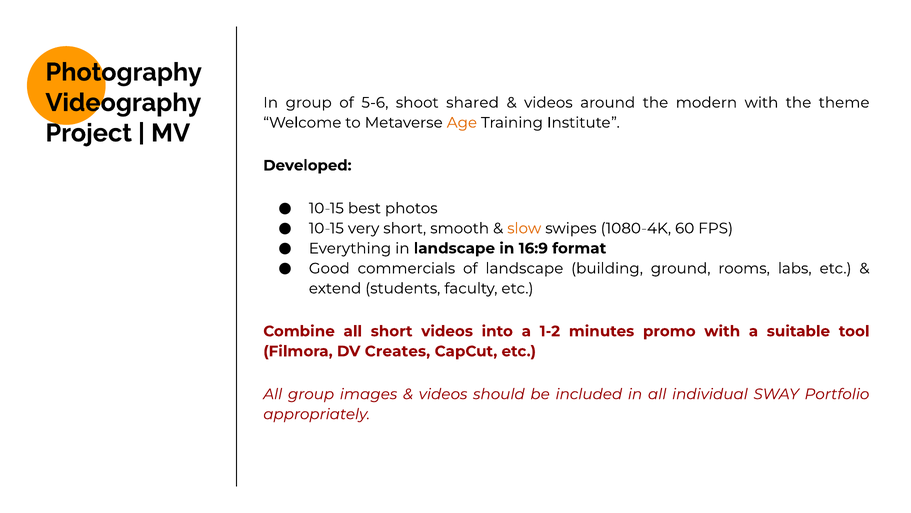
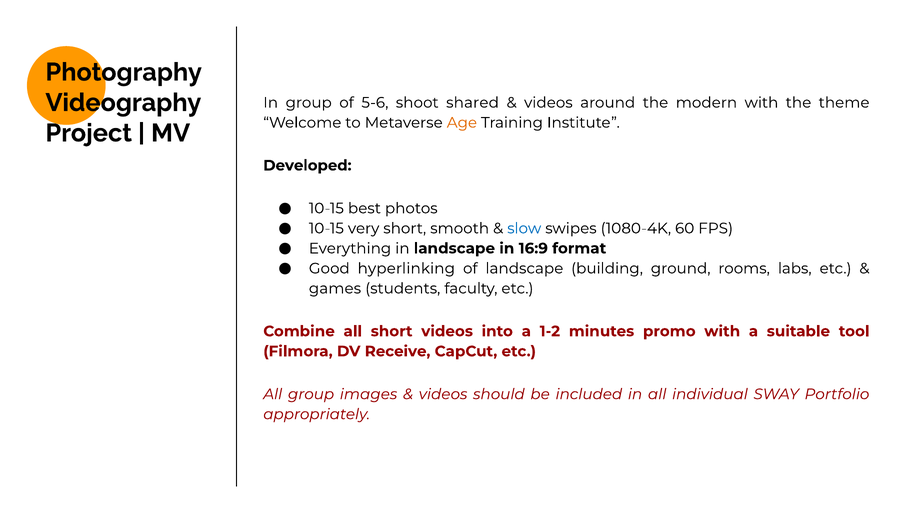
slow colour: orange -> blue
commercials: commercials -> hyperlinking
extend: extend -> games
Creates: Creates -> Receive
